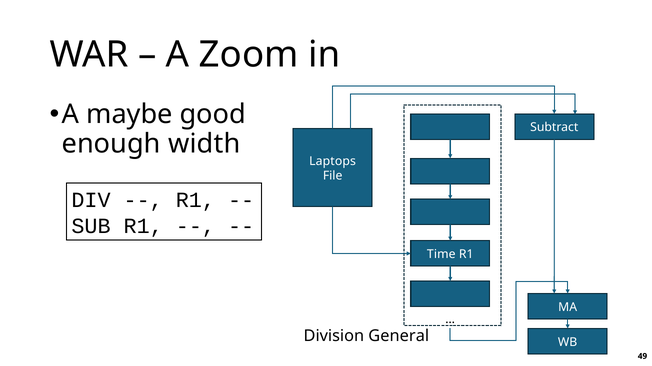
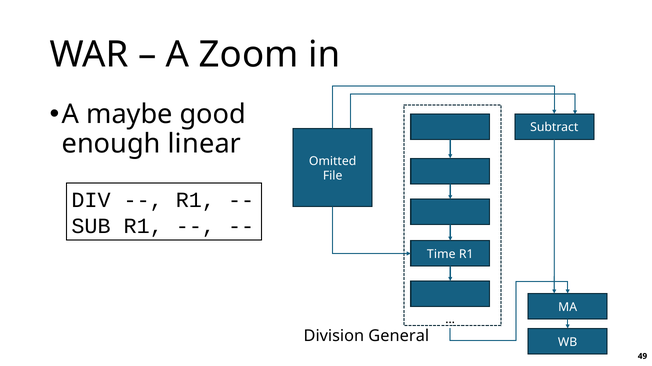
width: width -> linear
Laptops: Laptops -> Omitted
